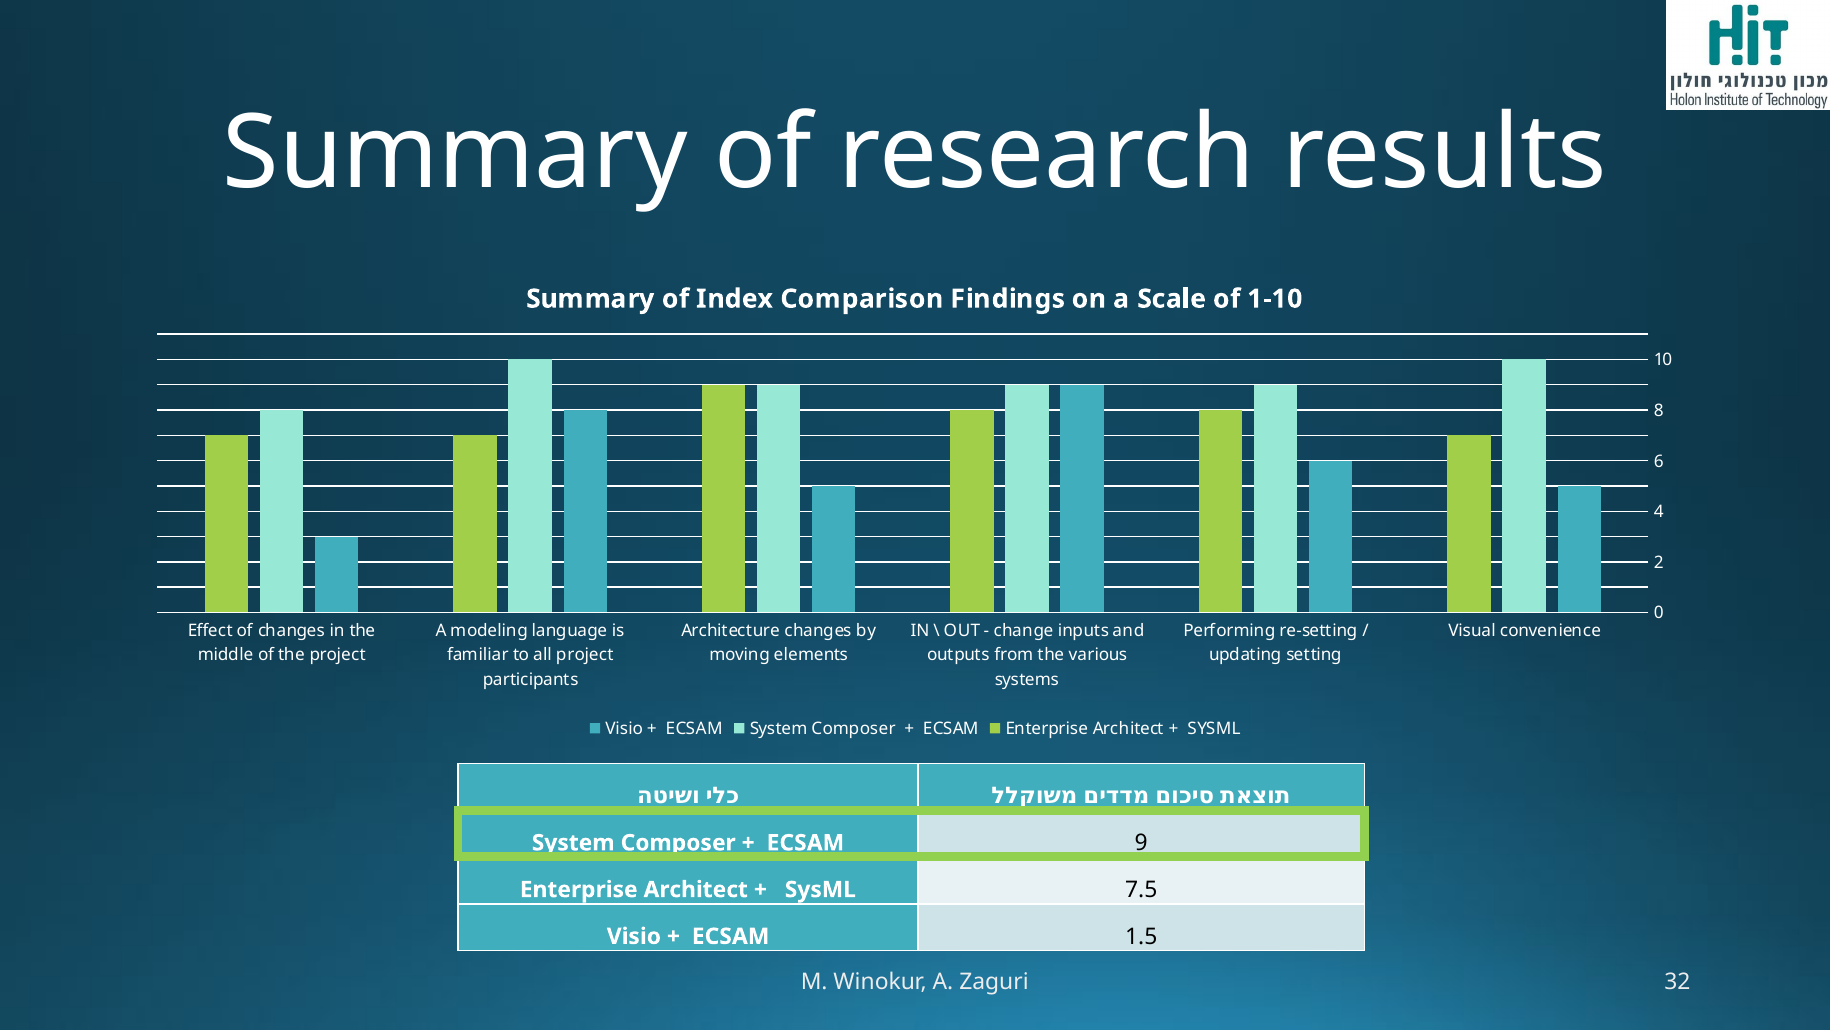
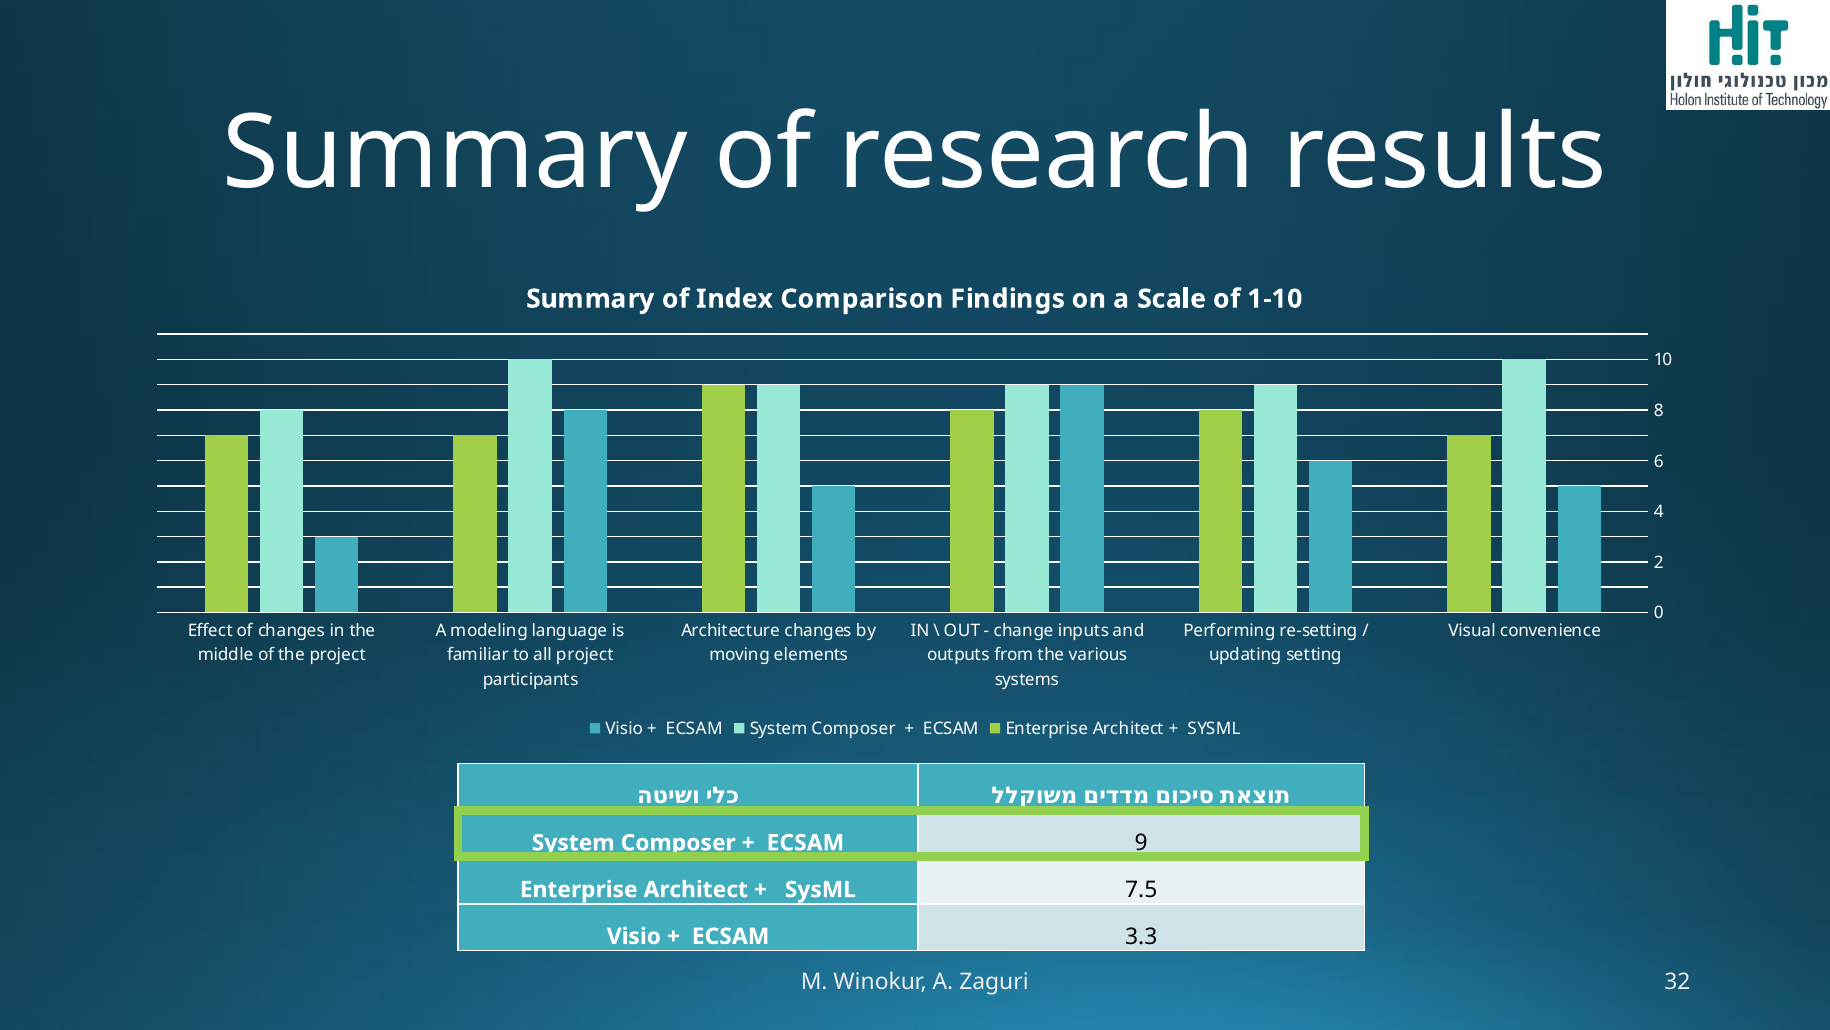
1.5: 1.5 -> 3.3
